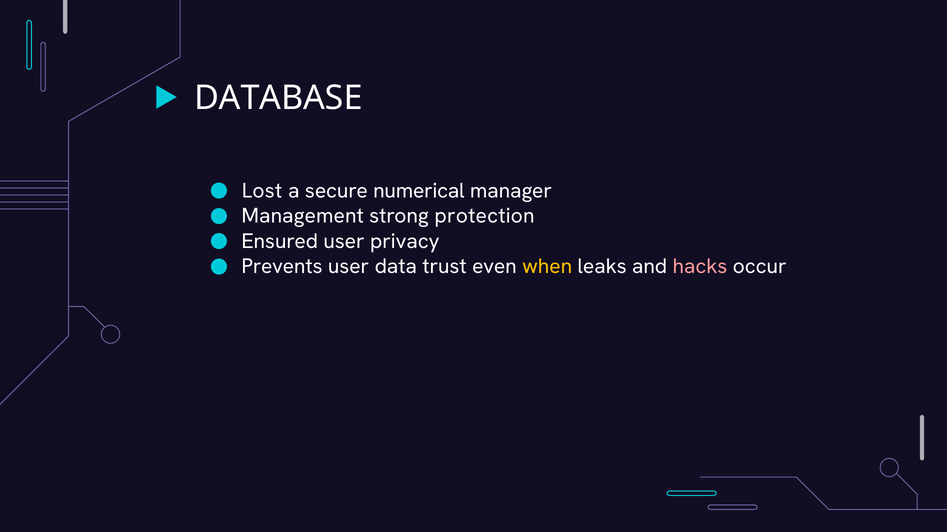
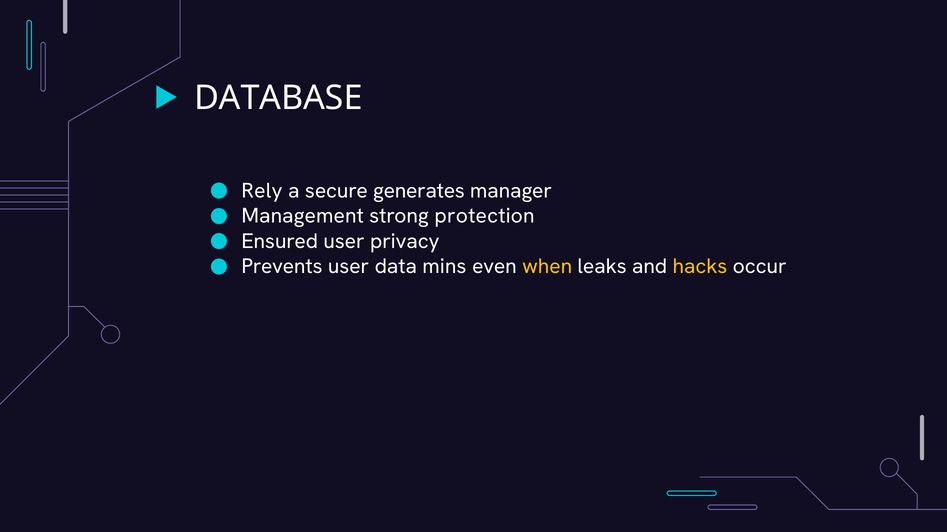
Lost: Lost -> Rely
numerical: numerical -> generates
trust: trust -> mins
hacks colour: pink -> yellow
